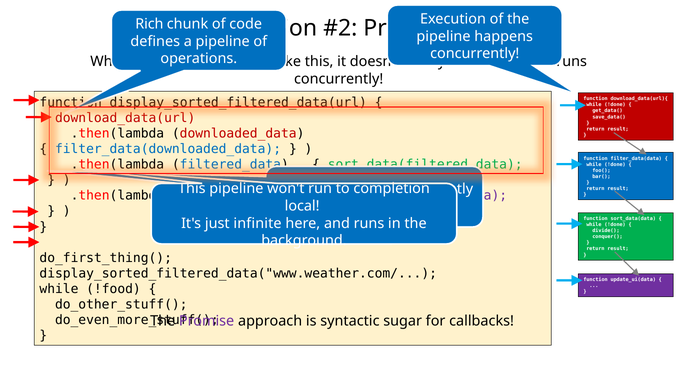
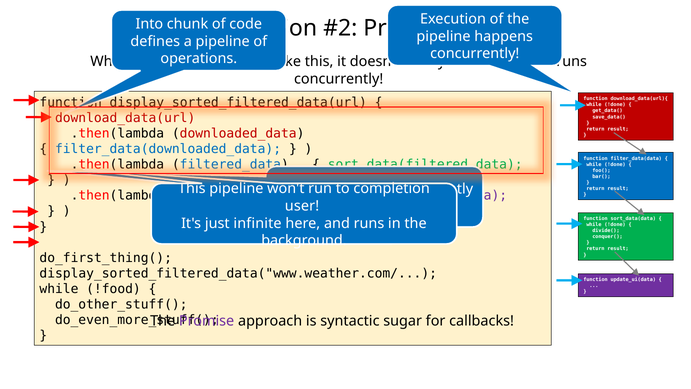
Rich: Rich -> Into
local: local -> user
